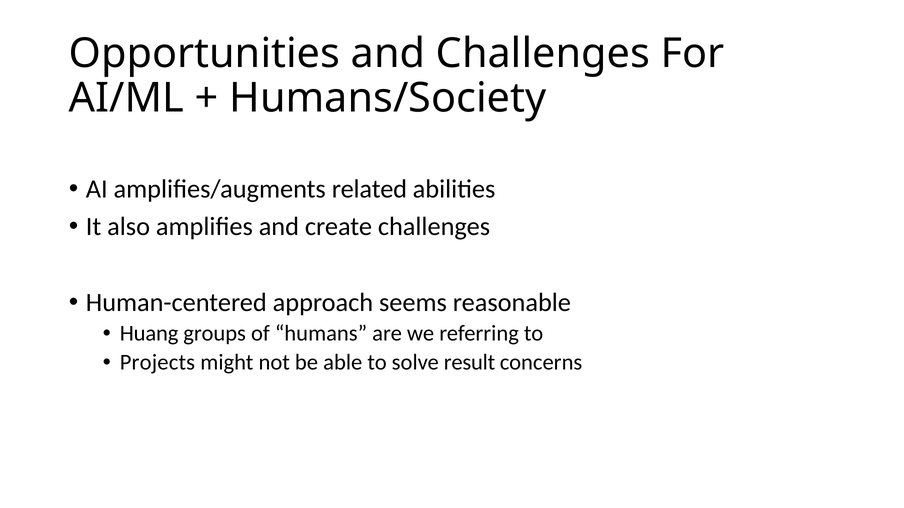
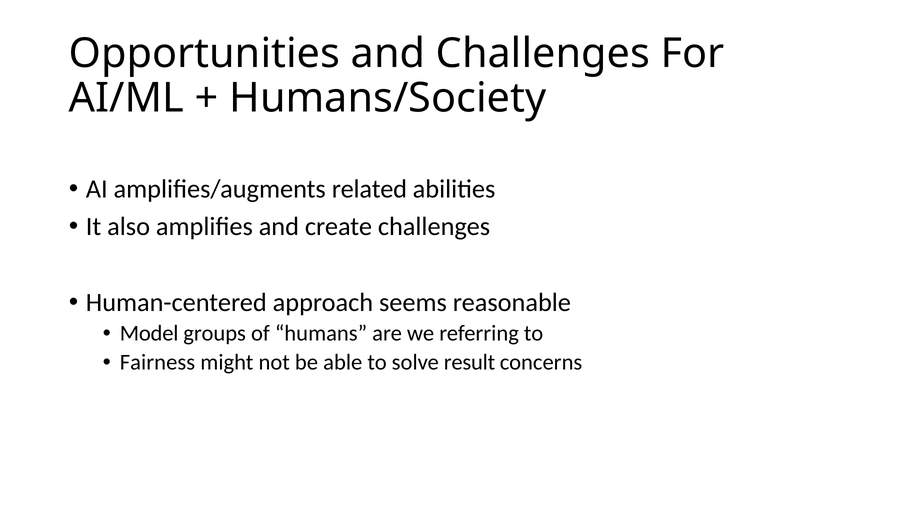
Huang: Huang -> Model
Projects: Projects -> Fairness
